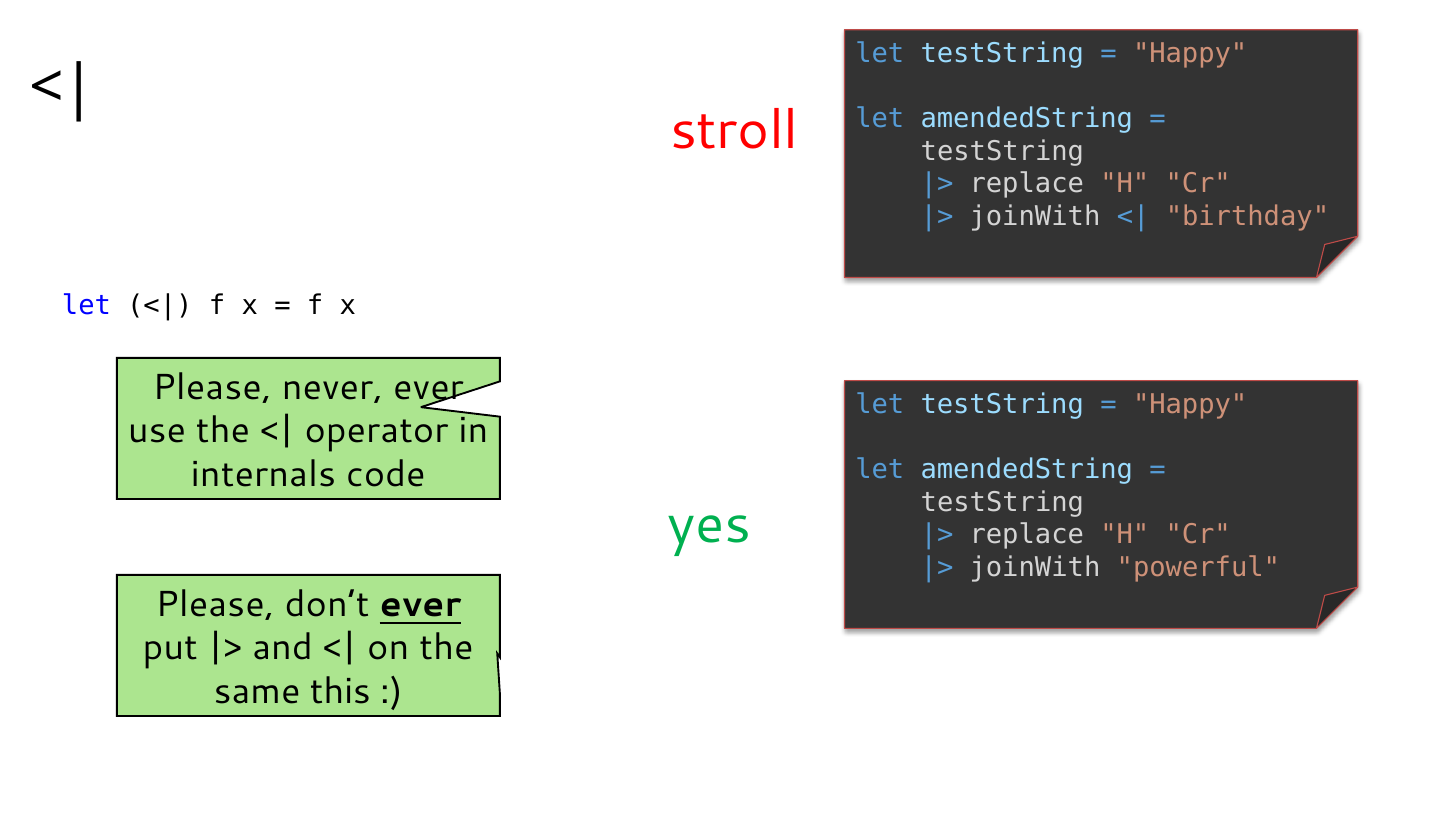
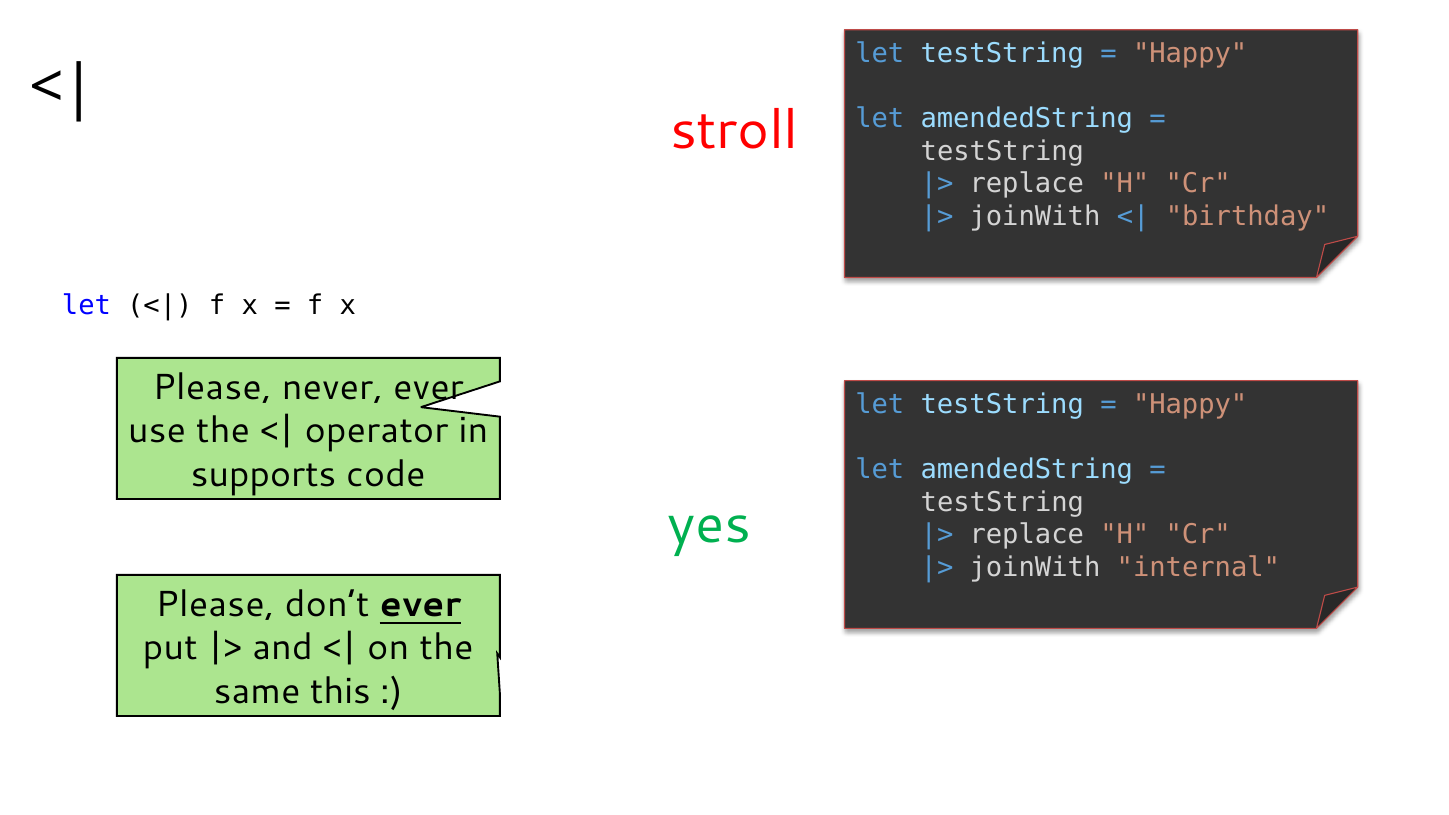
internals: internals -> supports
powerful: powerful -> internal
